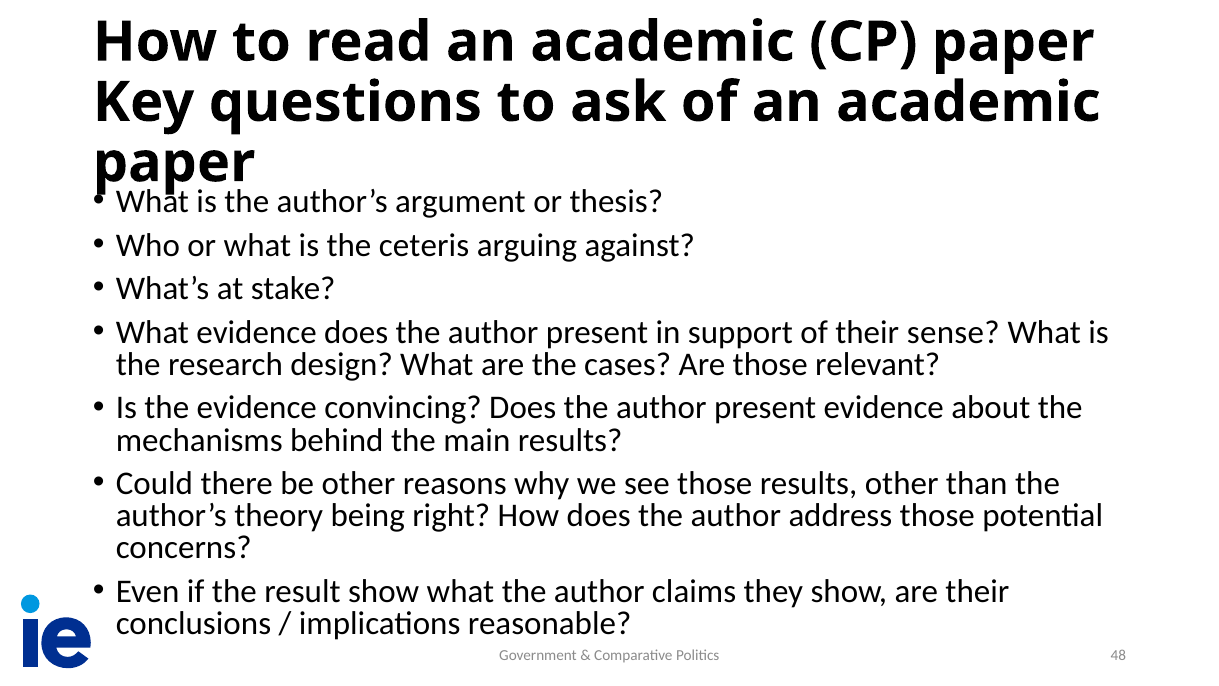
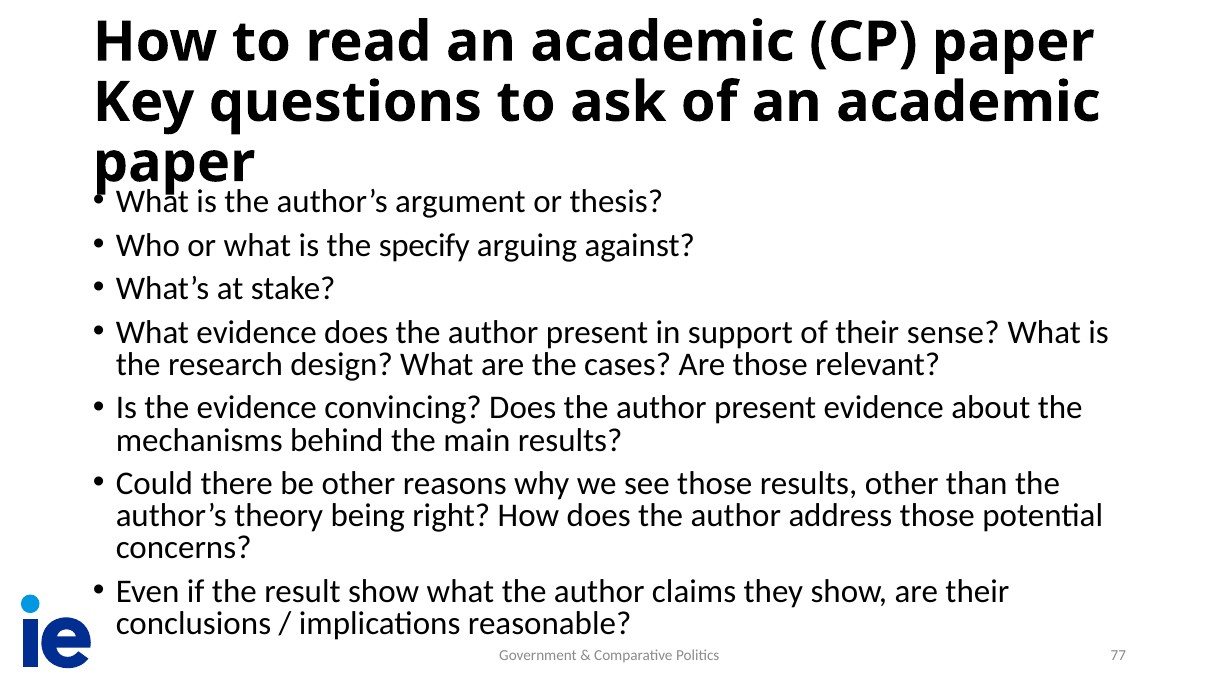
ceteris: ceteris -> specify
48: 48 -> 77
